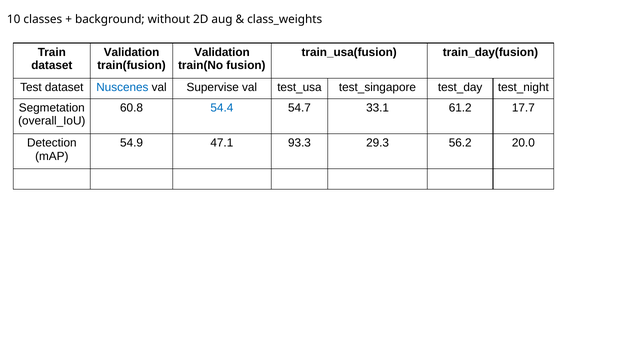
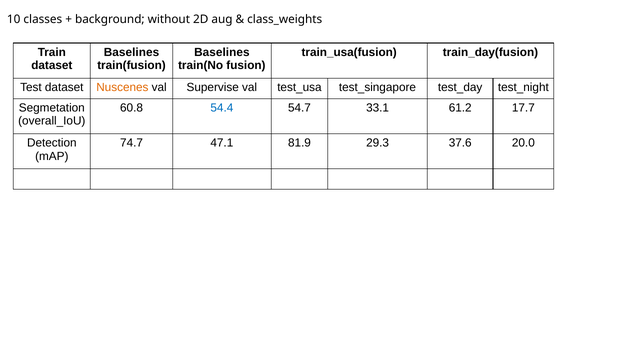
Validation at (132, 52): Validation -> Baselines
Validation at (222, 52): Validation -> Baselines
Nuscenes colour: blue -> orange
54.9: 54.9 -> 74.7
93.3: 93.3 -> 81.9
56.2: 56.2 -> 37.6
